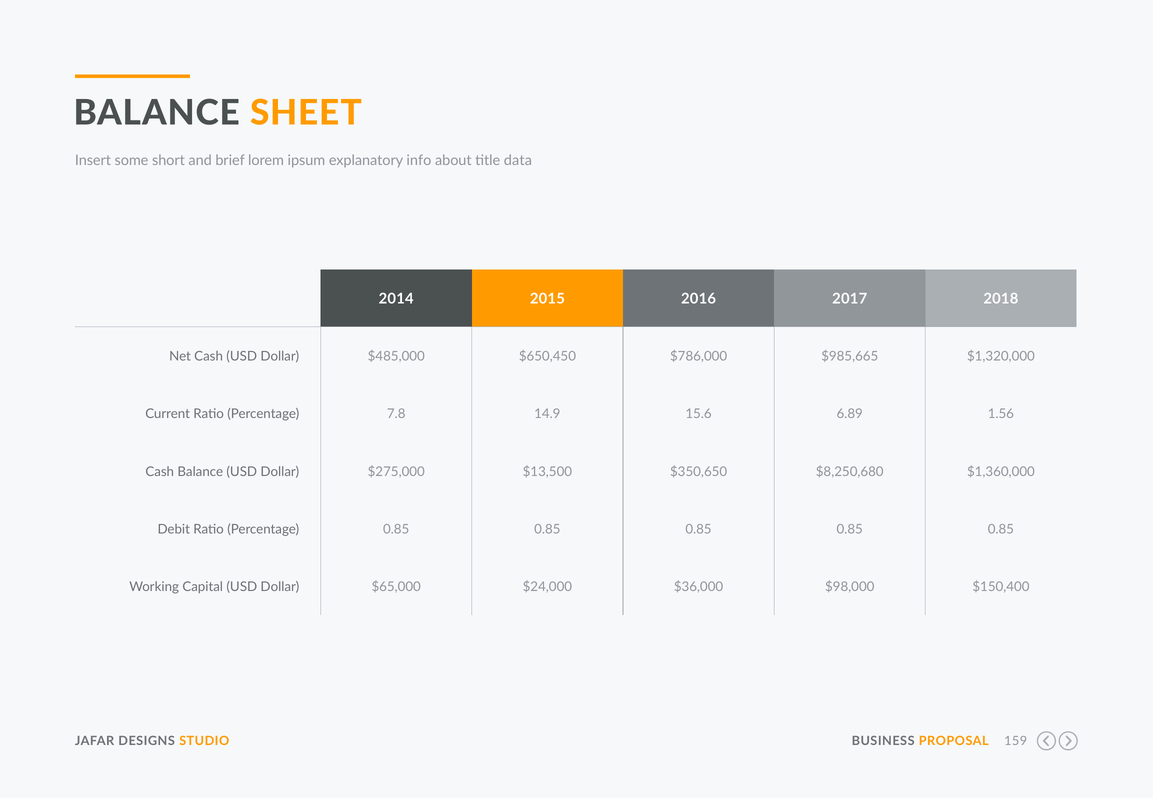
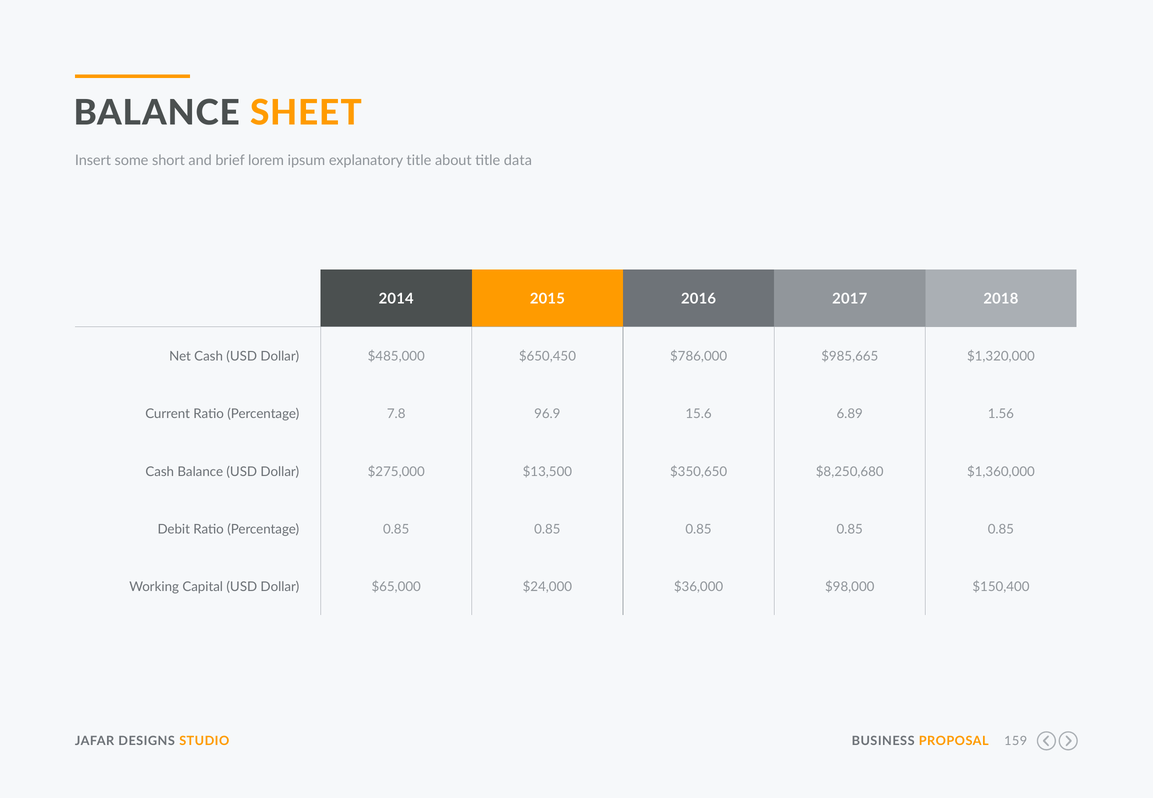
explanatory info: info -> title
14.9: 14.9 -> 96.9
